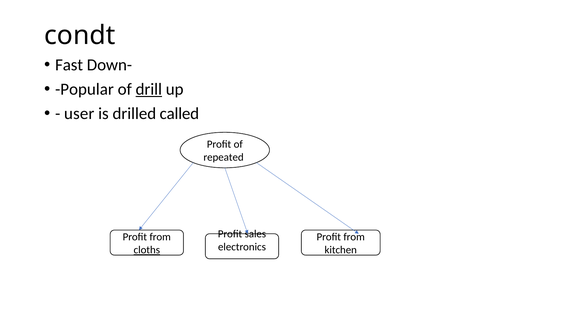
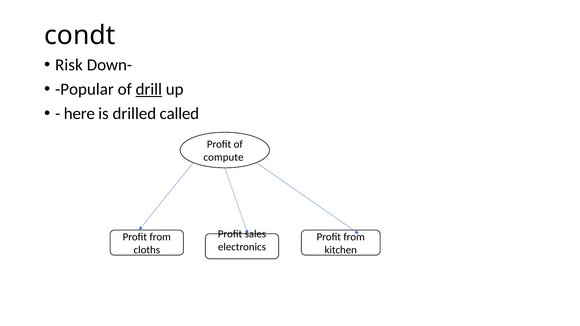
Fast: Fast -> Risk
user: user -> here
repeated: repeated -> compute
cloths underline: present -> none
